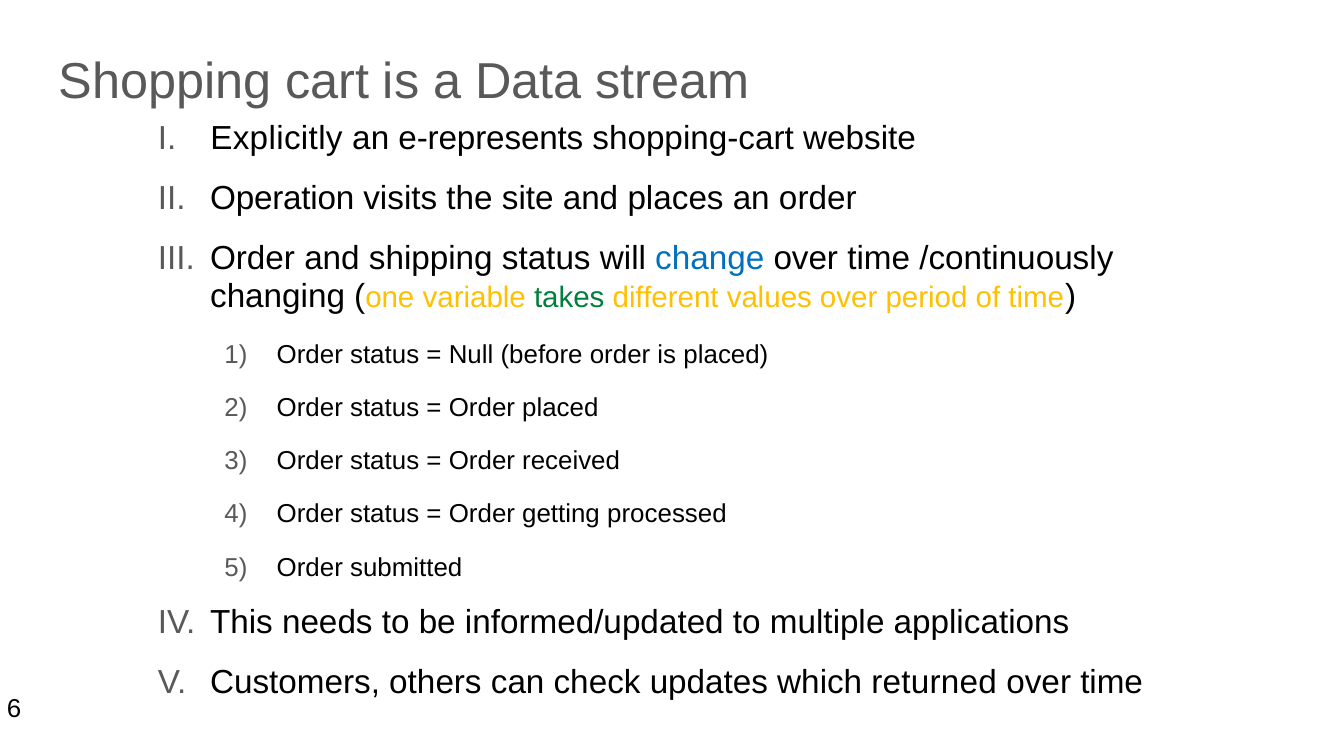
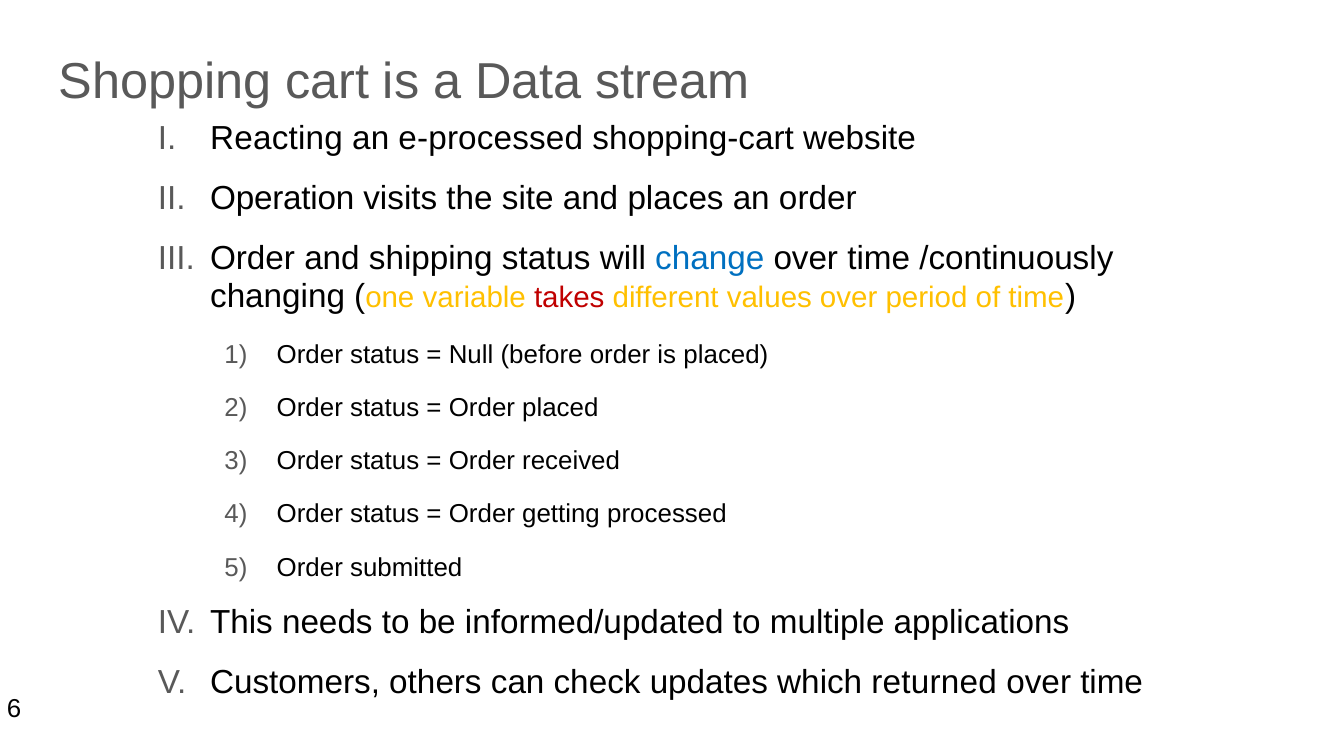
Explicitly: Explicitly -> Reacting
e-represents: e-represents -> e-processed
takes colour: green -> red
